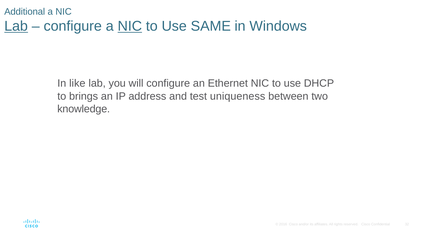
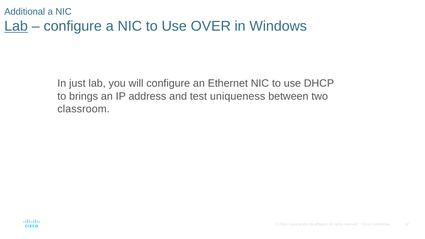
NIC at (130, 26) underline: present -> none
SAME: SAME -> OVER
like: like -> just
knowledge: knowledge -> classroom
